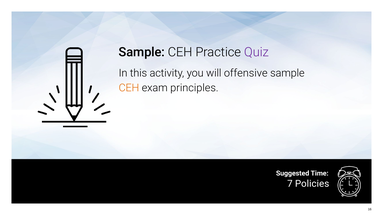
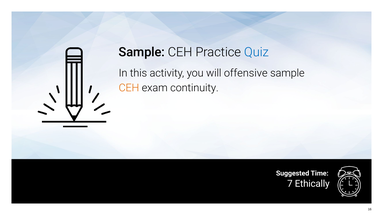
Quiz colour: purple -> blue
principles: principles -> continuity
Policies: Policies -> Ethically
